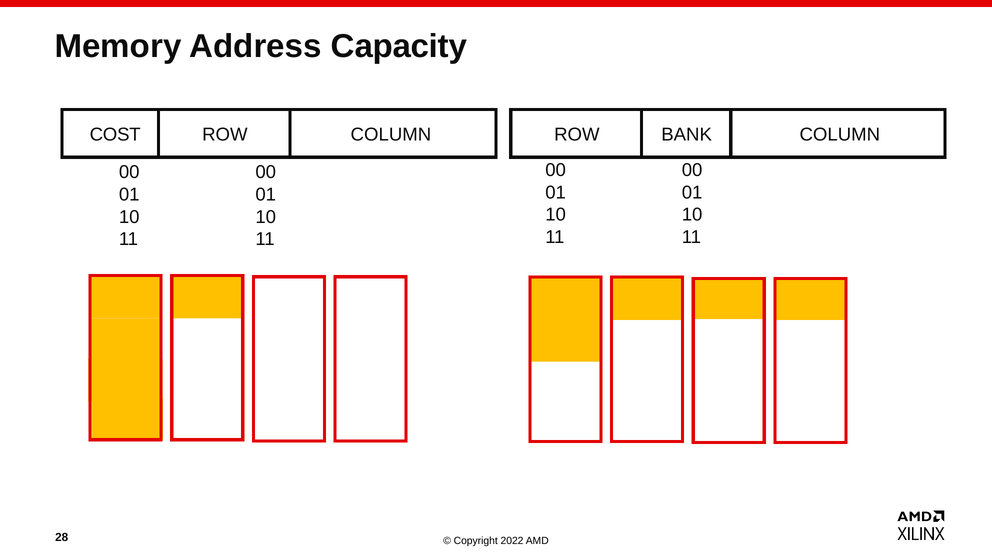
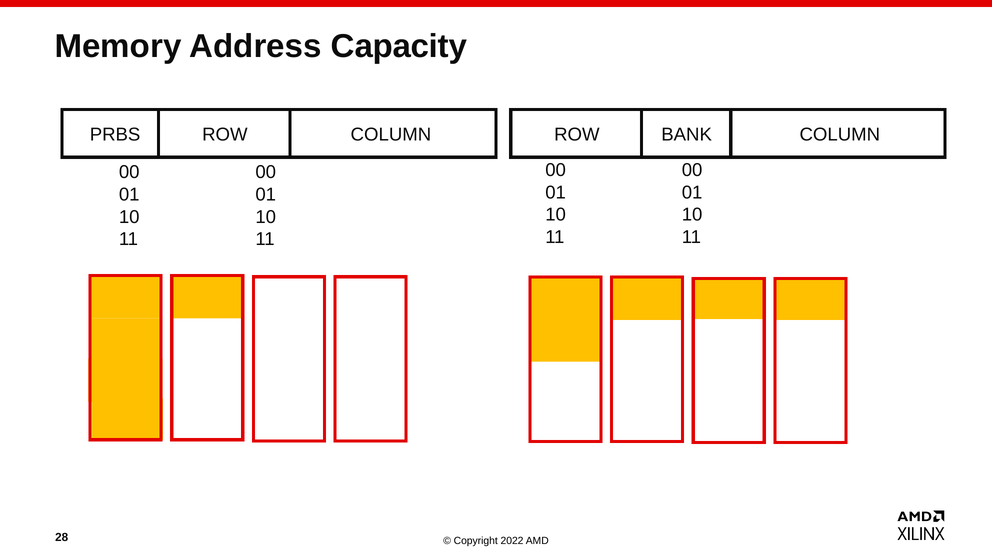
COST: COST -> PRBS
